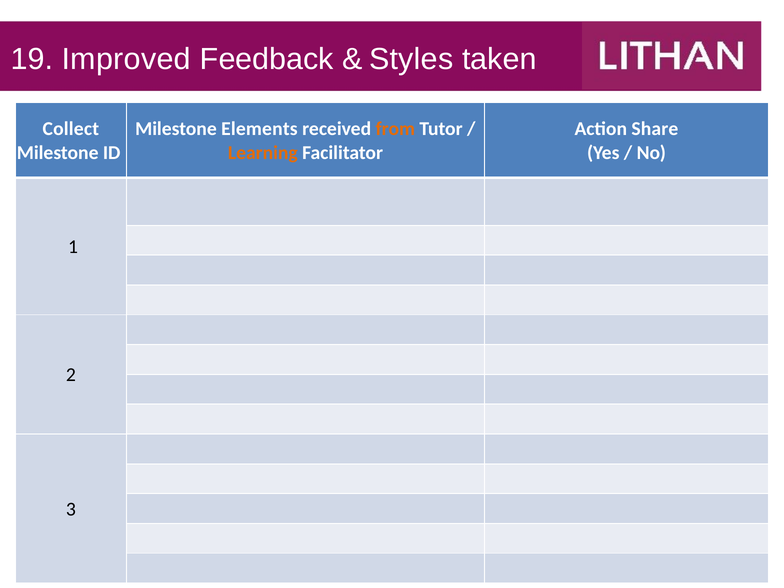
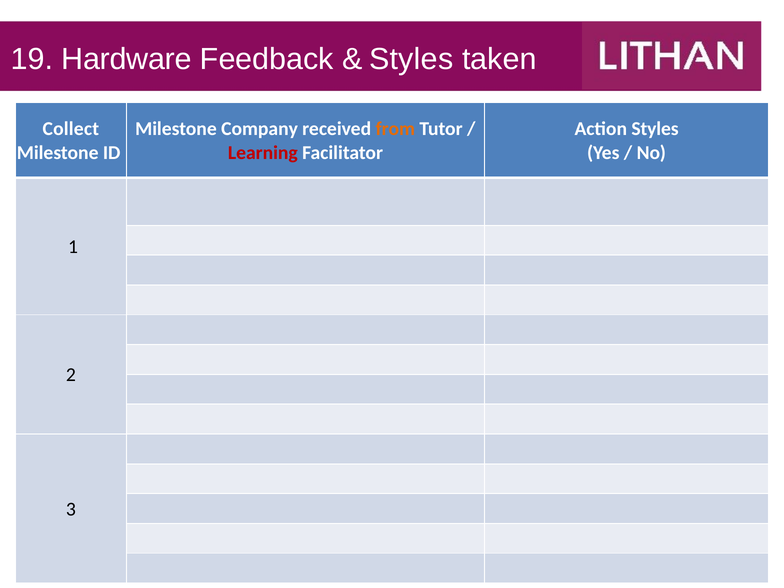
Improved: Improved -> Hardware
Elements: Elements -> Company
Action Share: Share -> Styles
Learning colour: orange -> red
